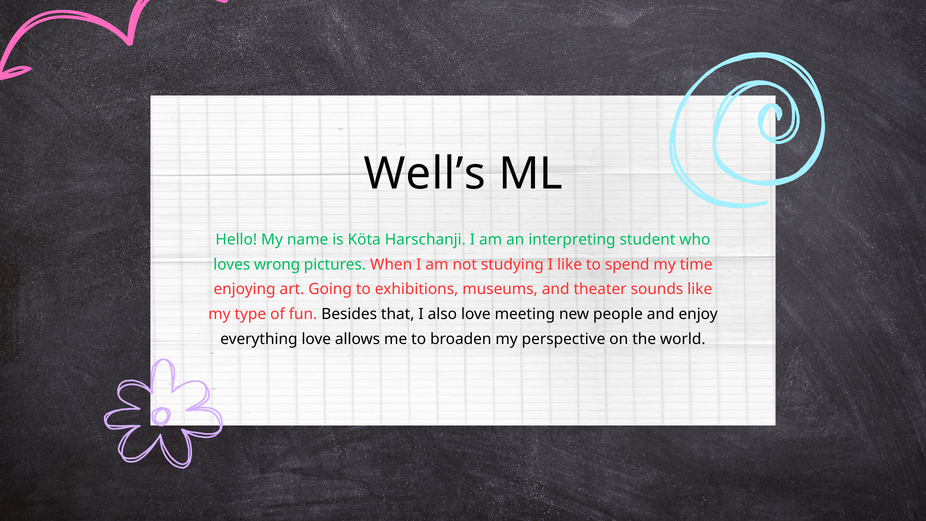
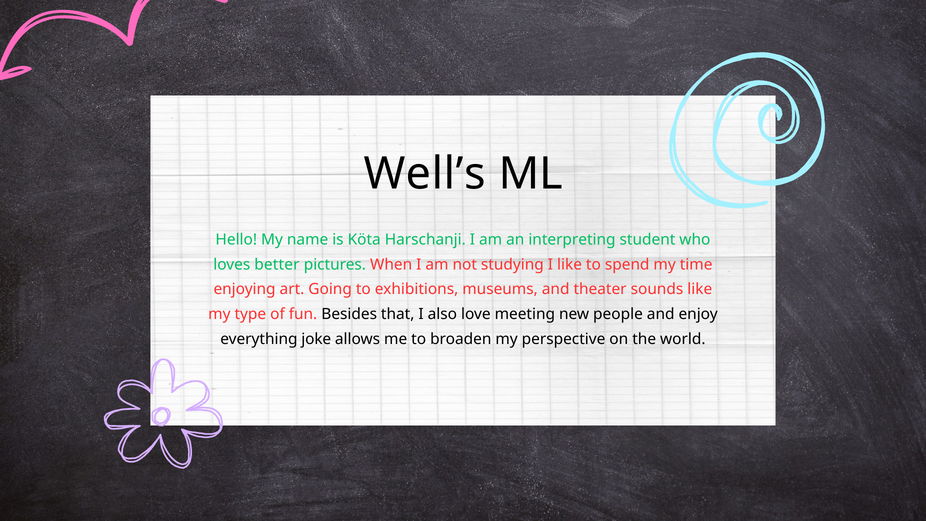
wrong: wrong -> better
everything love: love -> joke
